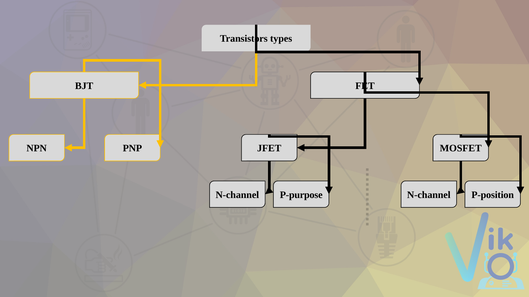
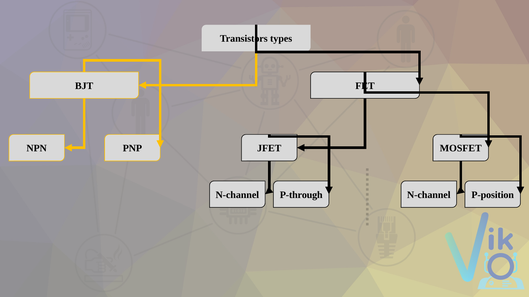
P-purpose: P-purpose -> P-through
